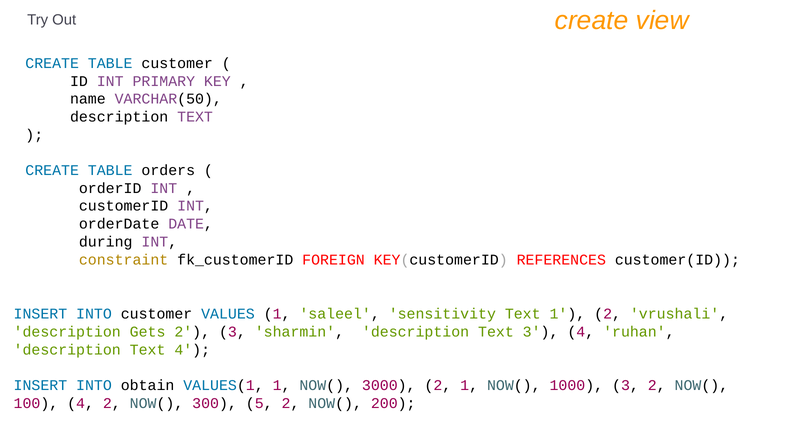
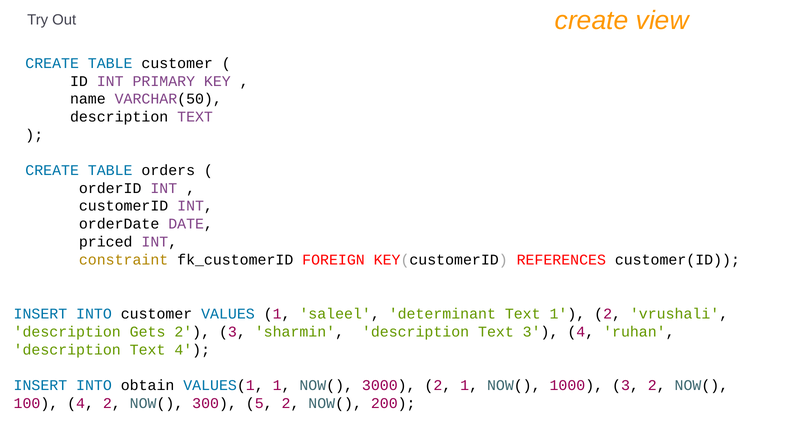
during: during -> priced
sensitivity: sensitivity -> determinant
